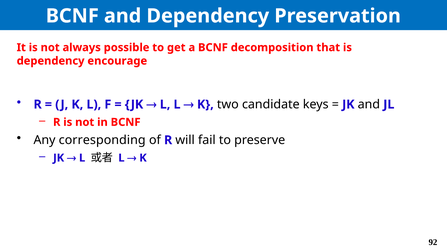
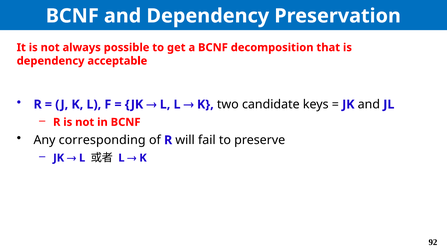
encourage: encourage -> acceptable
